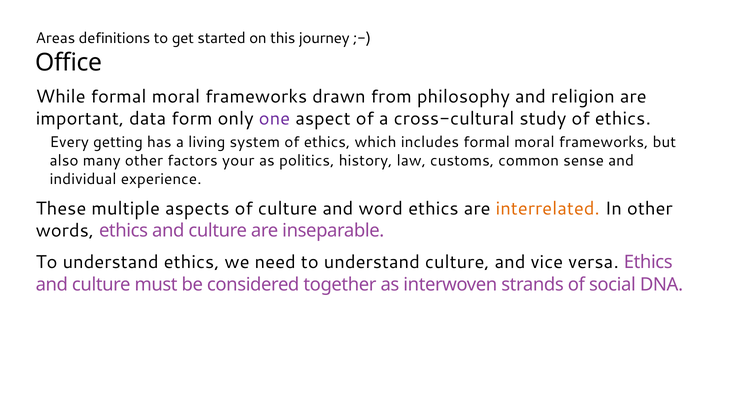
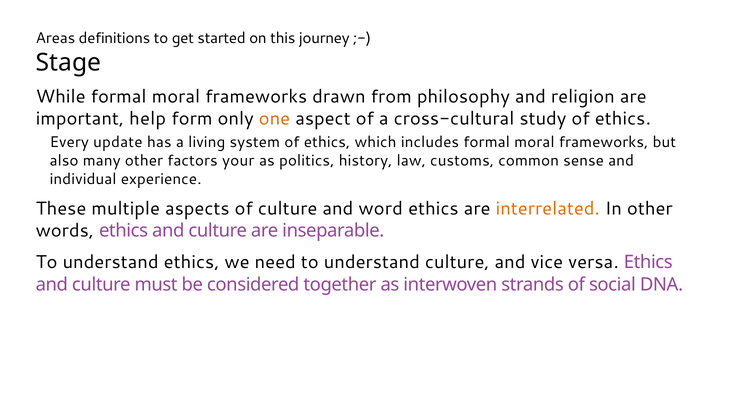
Office: Office -> Stage
data: data -> help
one colour: purple -> orange
getting: getting -> update
